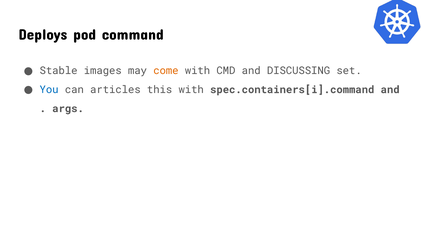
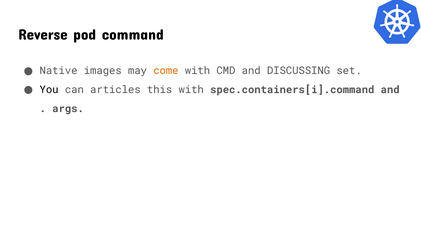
Deploys: Deploys -> Reverse
Stable: Stable -> Native
You colour: blue -> black
